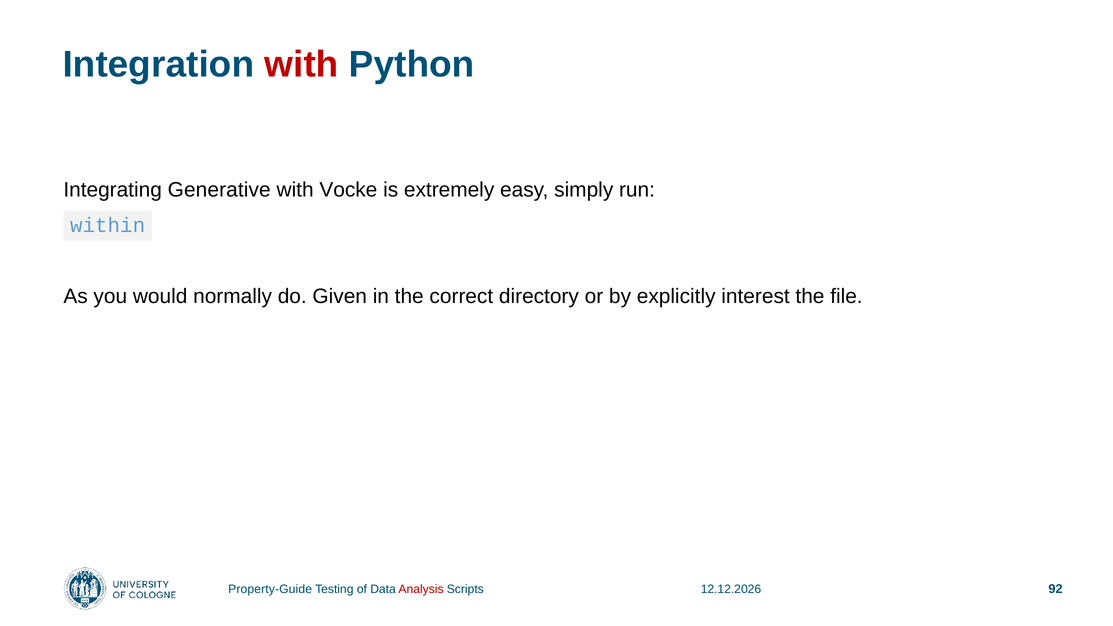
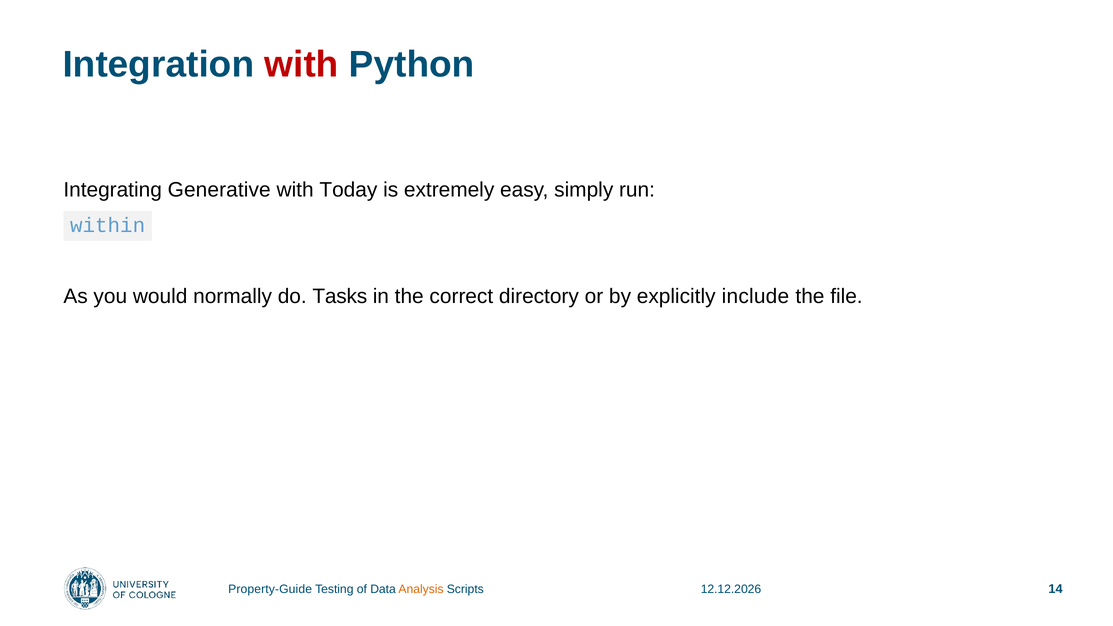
Vocke: Vocke -> Today
Given: Given -> Tasks
interest: interest -> include
Analysis colour: red -> orange
92: 92 -> 14
